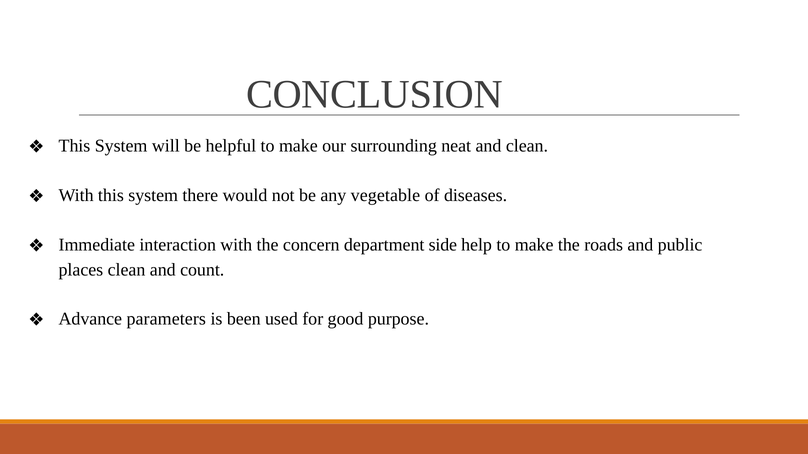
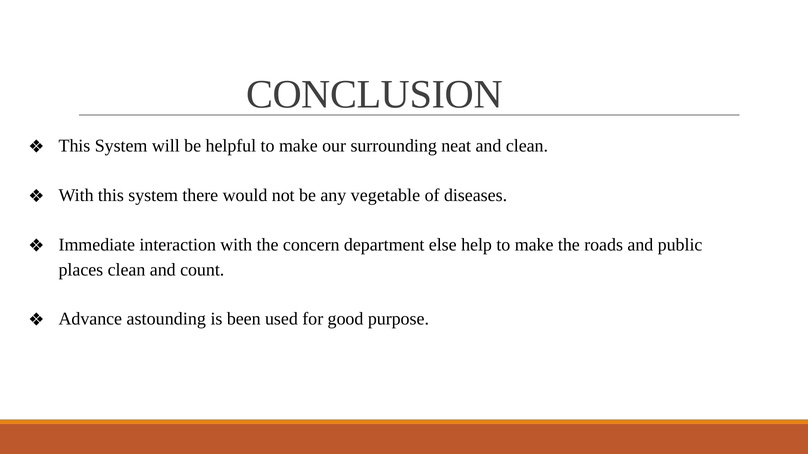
side: side -> else
parameters: parameters -> astounding
